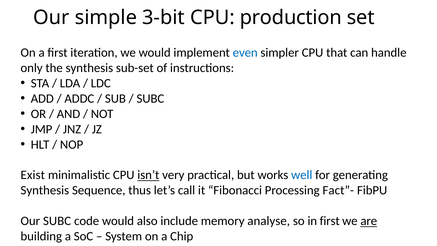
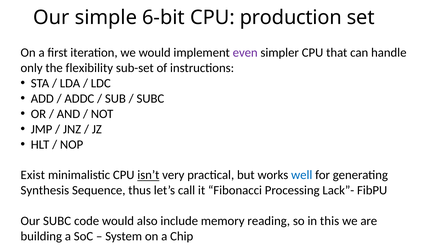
3-bit: 3-bit -> 6-bit
even colour: blue -> purple
the synthesis: synthesis -> flexibility
Fact”-: Fact”- -> Lack”-
analyse: analyse -> reading
in first: first -> this
are underline: present -> none
